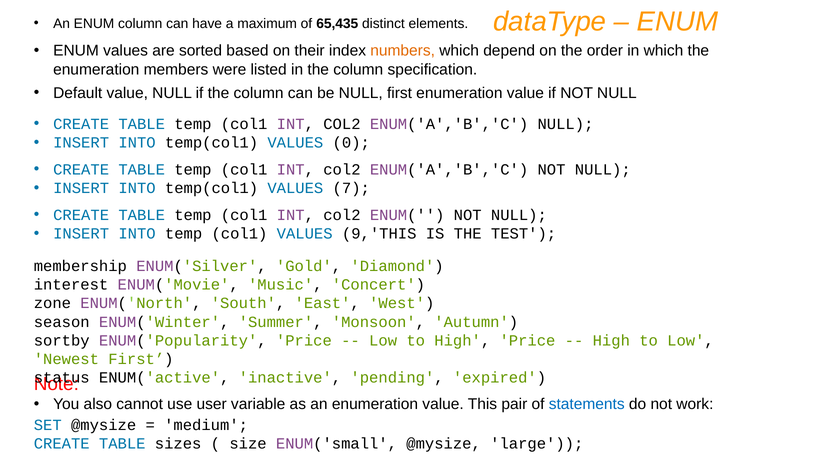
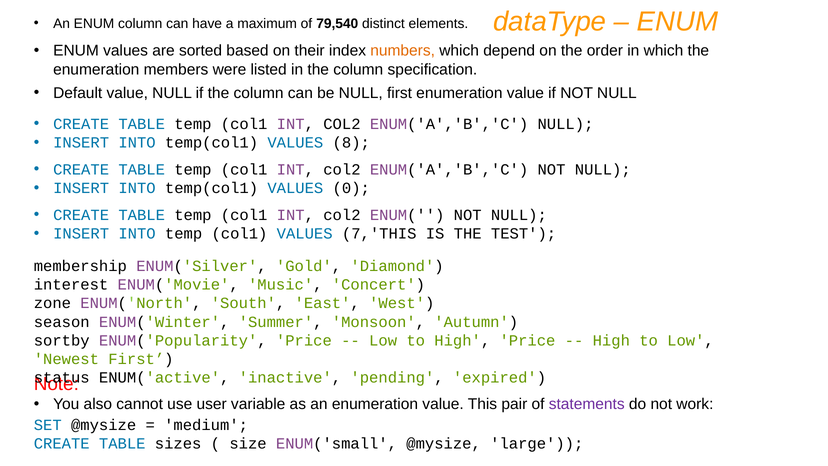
65,435: 65,435 -> 79,540
0: 0 -> 8
7: 7 -> 0
9,'THIS: 9,'THIS -> 7,'THIS
statements colour: blue -> purple
